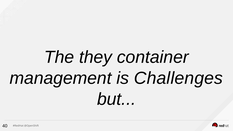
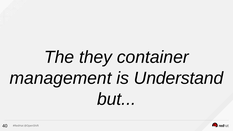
Challenges: Challenges -> Understand
